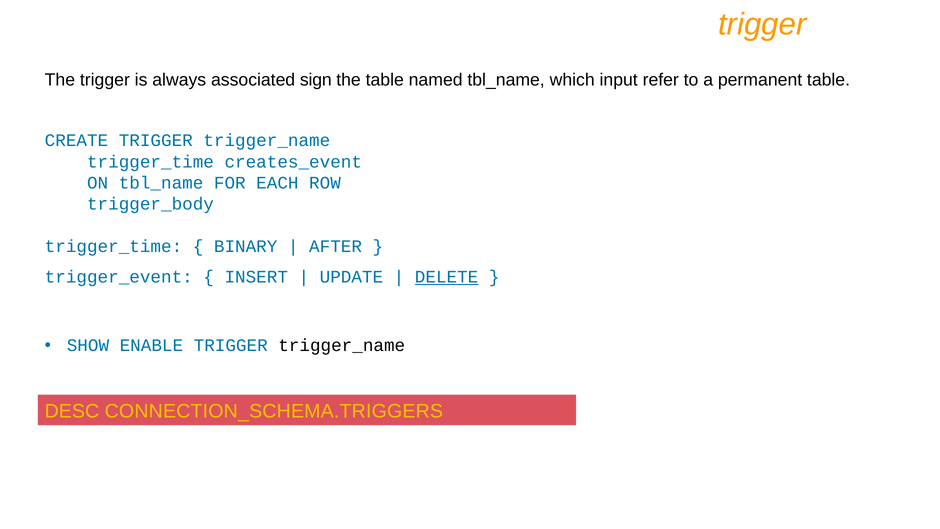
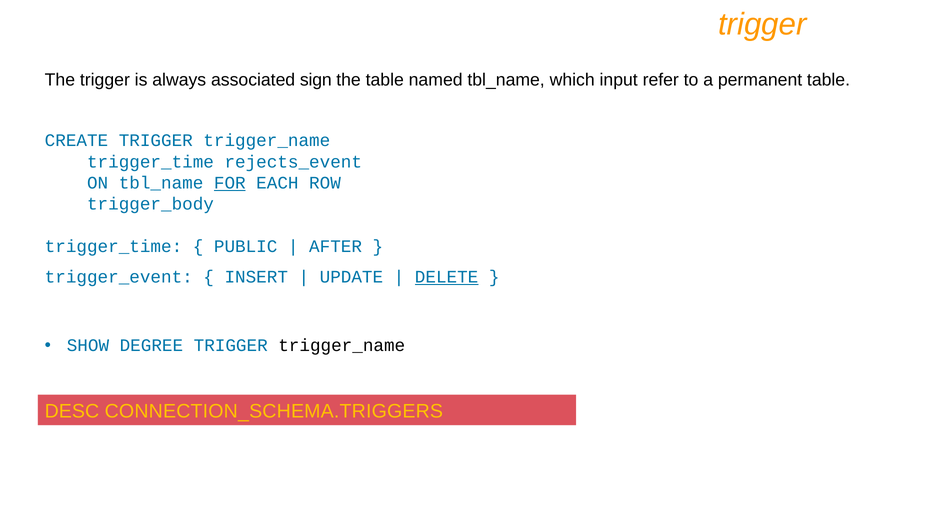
creates_event: creates_event -> rejects_event
FOR underline: none -> present
BINARY: BINARY -> PUBLIC
ENABLE: ENABLE -> DEGREE
